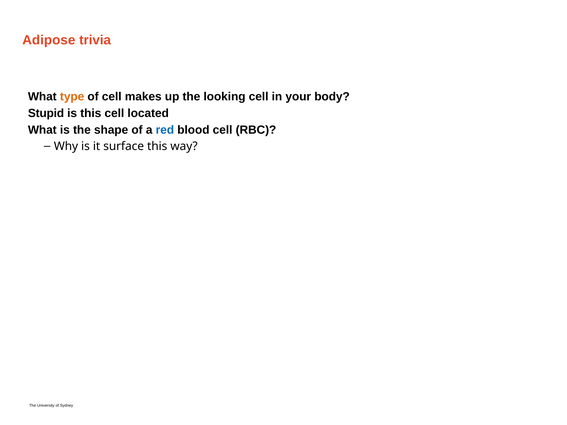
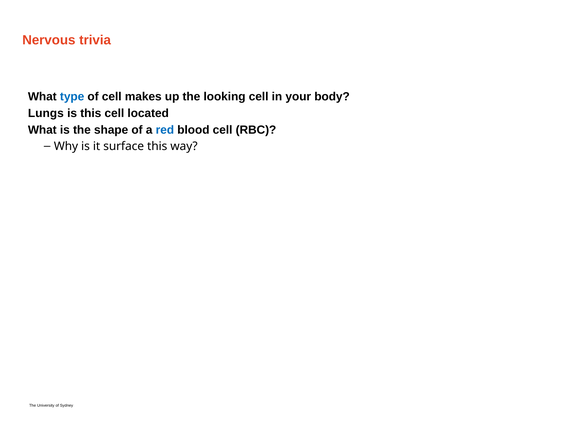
Adipose: Adipose -> Nervous
type colour: orange -> blue
Stupid: Stupid -> Lungs
